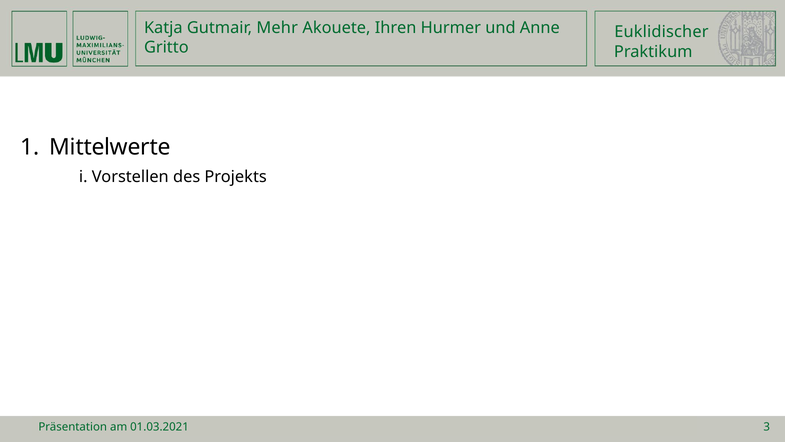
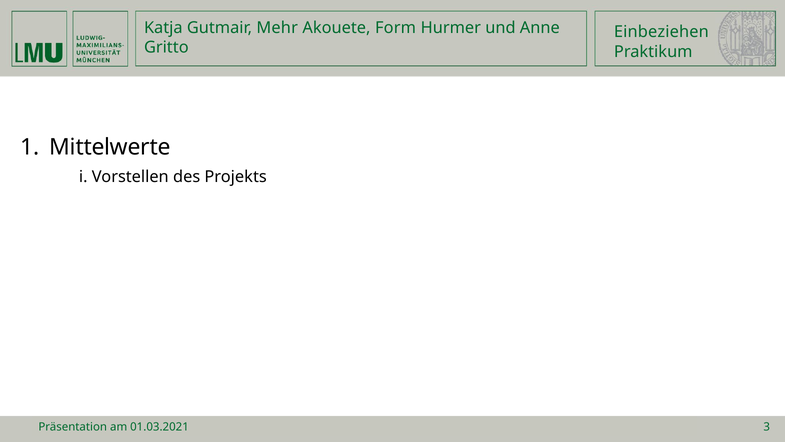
Ihren: Ihren -> Form
Euklidischer: Euklidischer -> Einbeziehen
